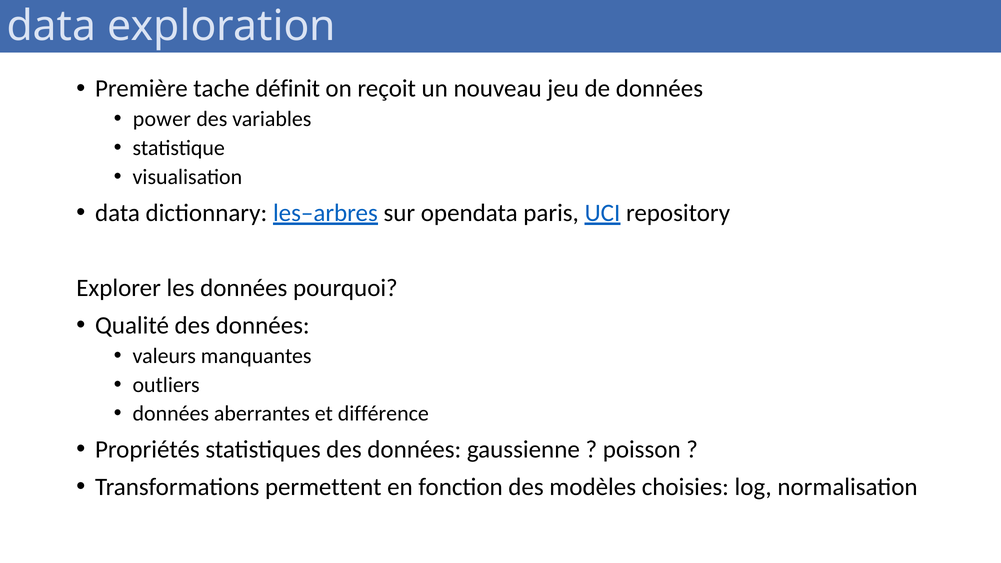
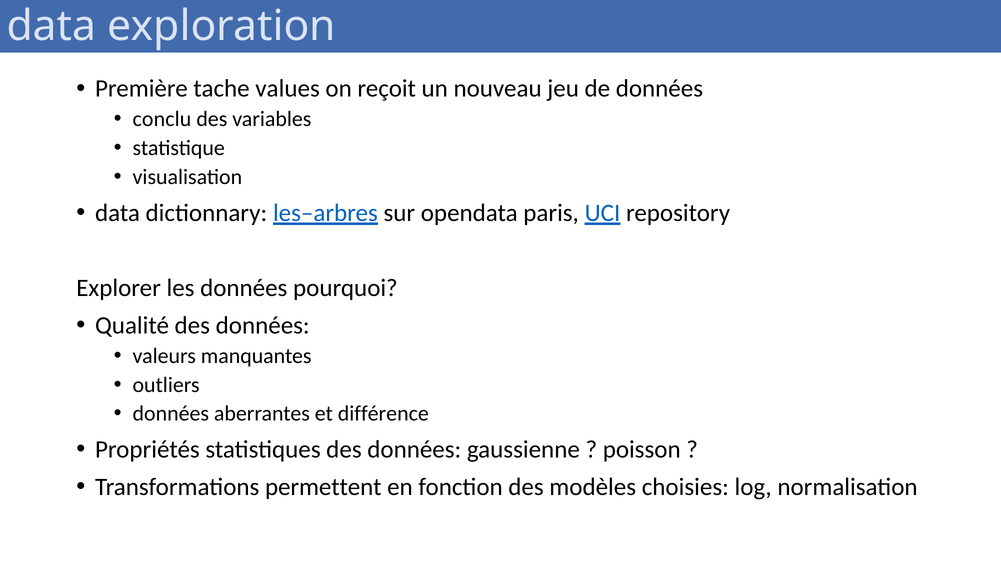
définit: définit -> values
power: power -> conclu
